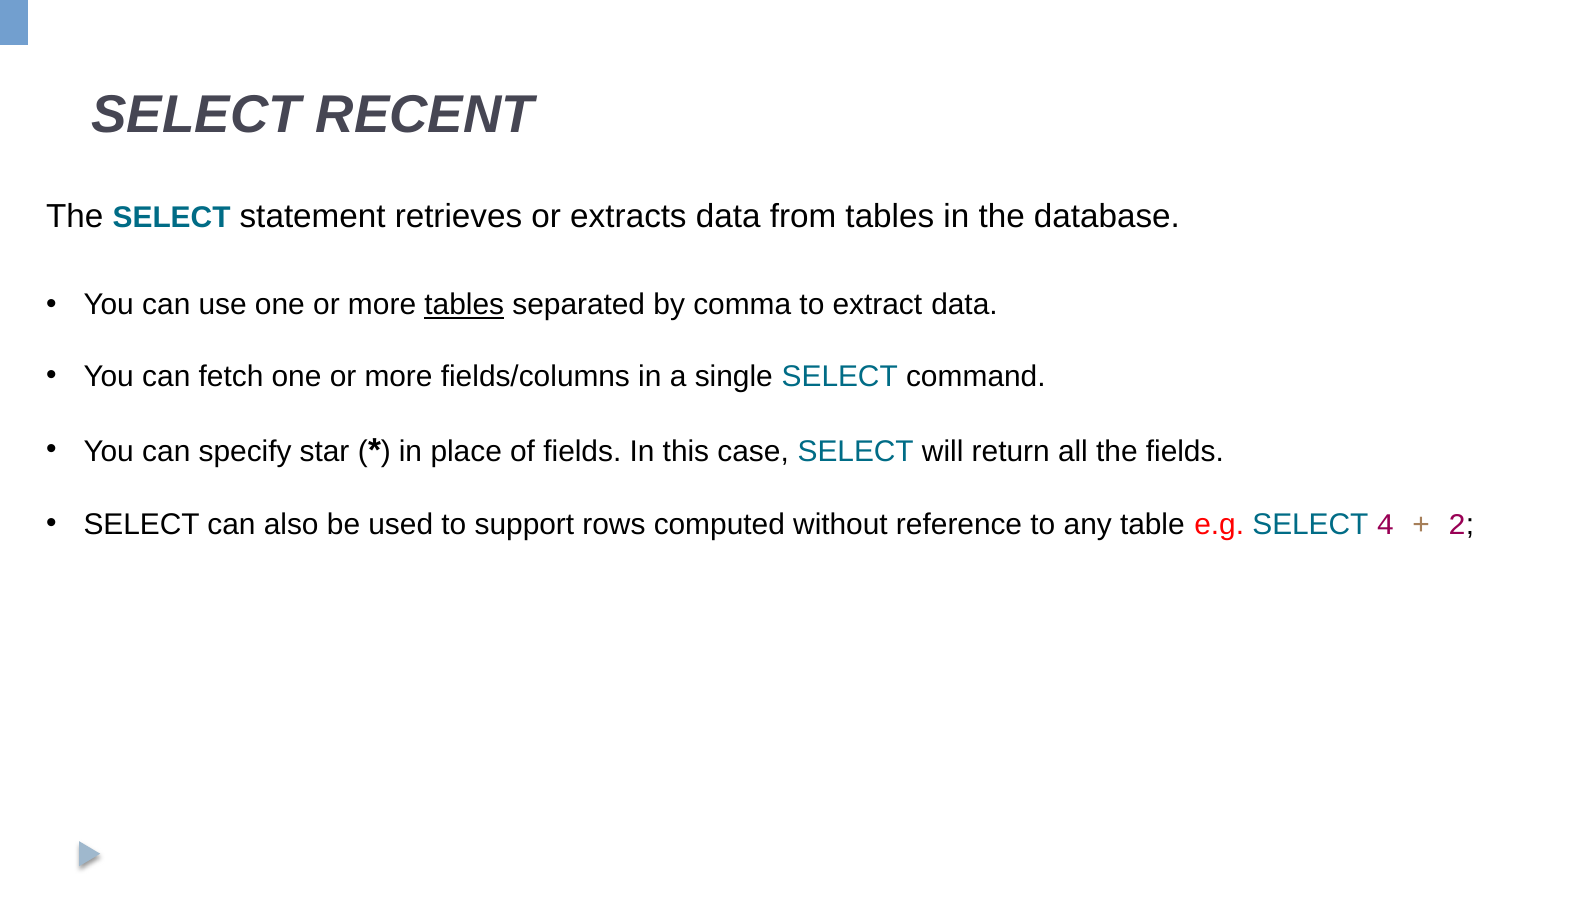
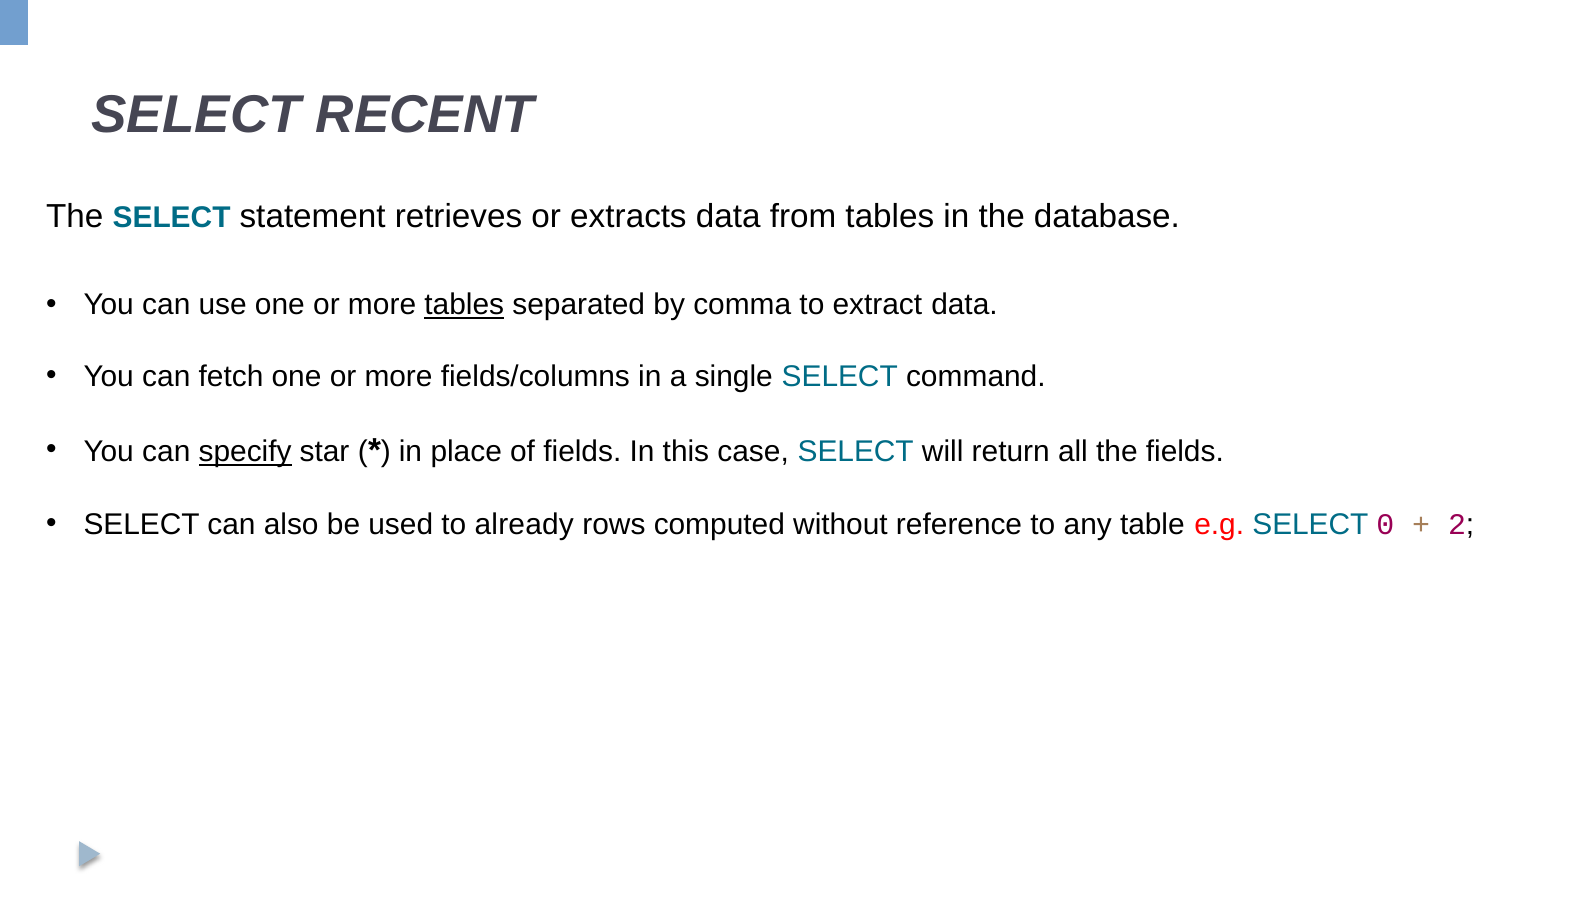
specify underline: none -> present
support: support -> already
4: 4 -> 0
